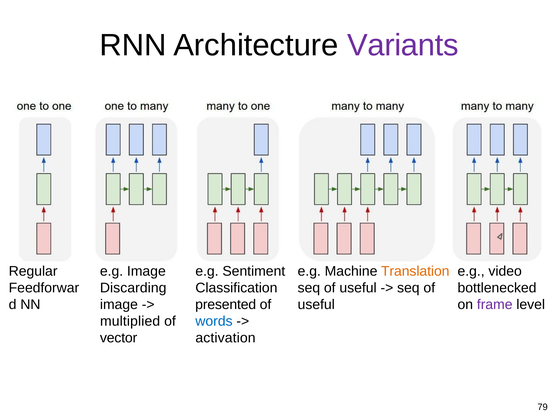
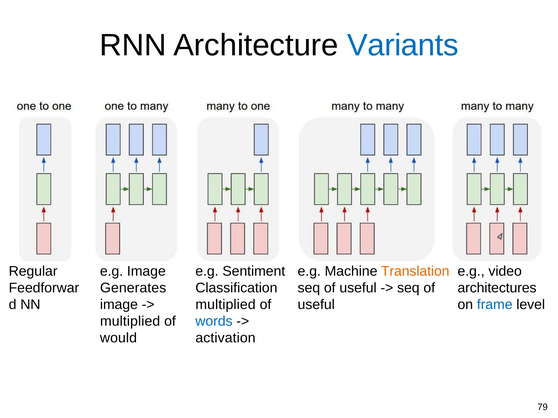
Variants colour: purple -> blue
Discarding: Discarding -> Generates
bottlenecked: bottlenecked -> architectures
presented at (226, 305): presented -> multiplied
frame colour: purple -> blue
vector: vector -> would
